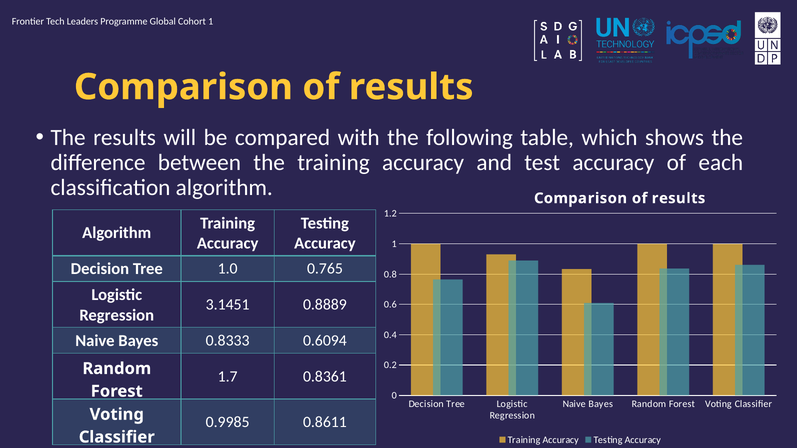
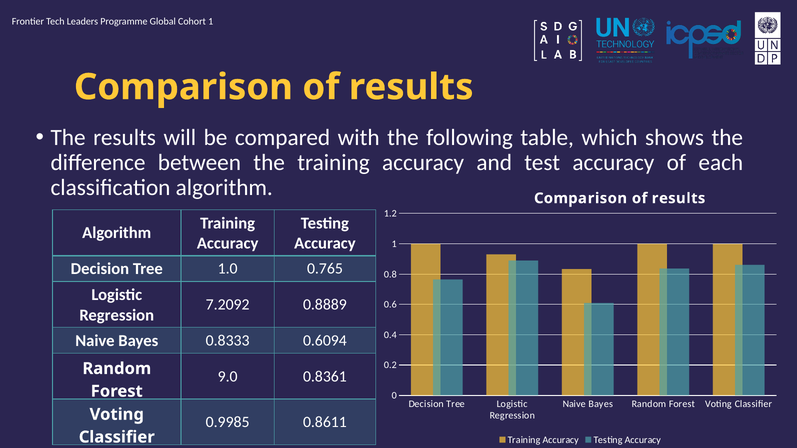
3.1451: 3.1451 -> 7.2092
1.7: 1.7 -> 9.0
